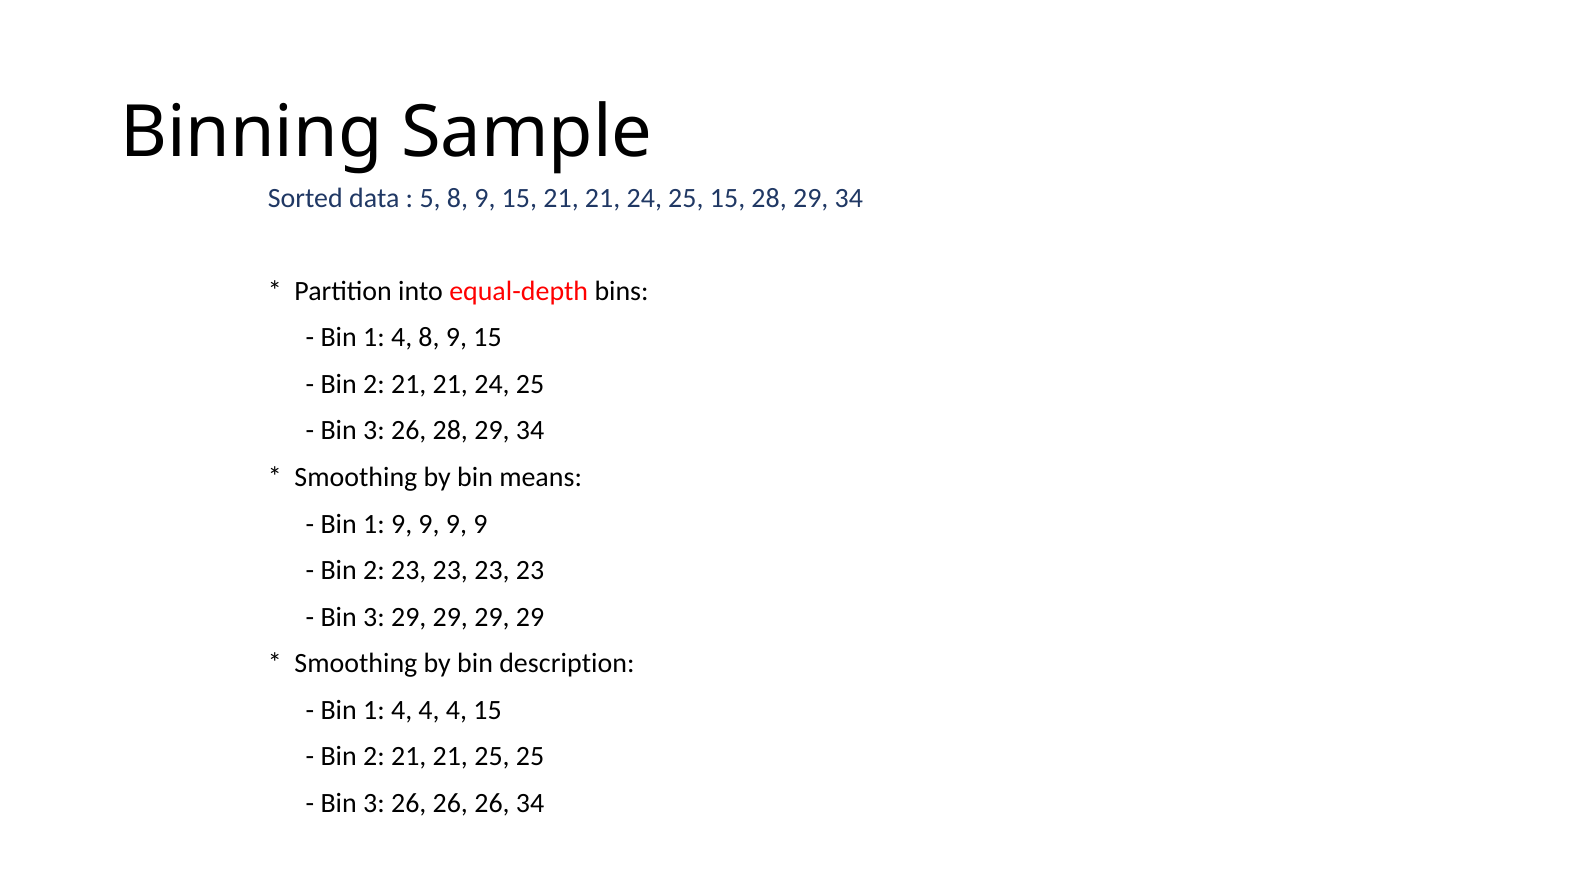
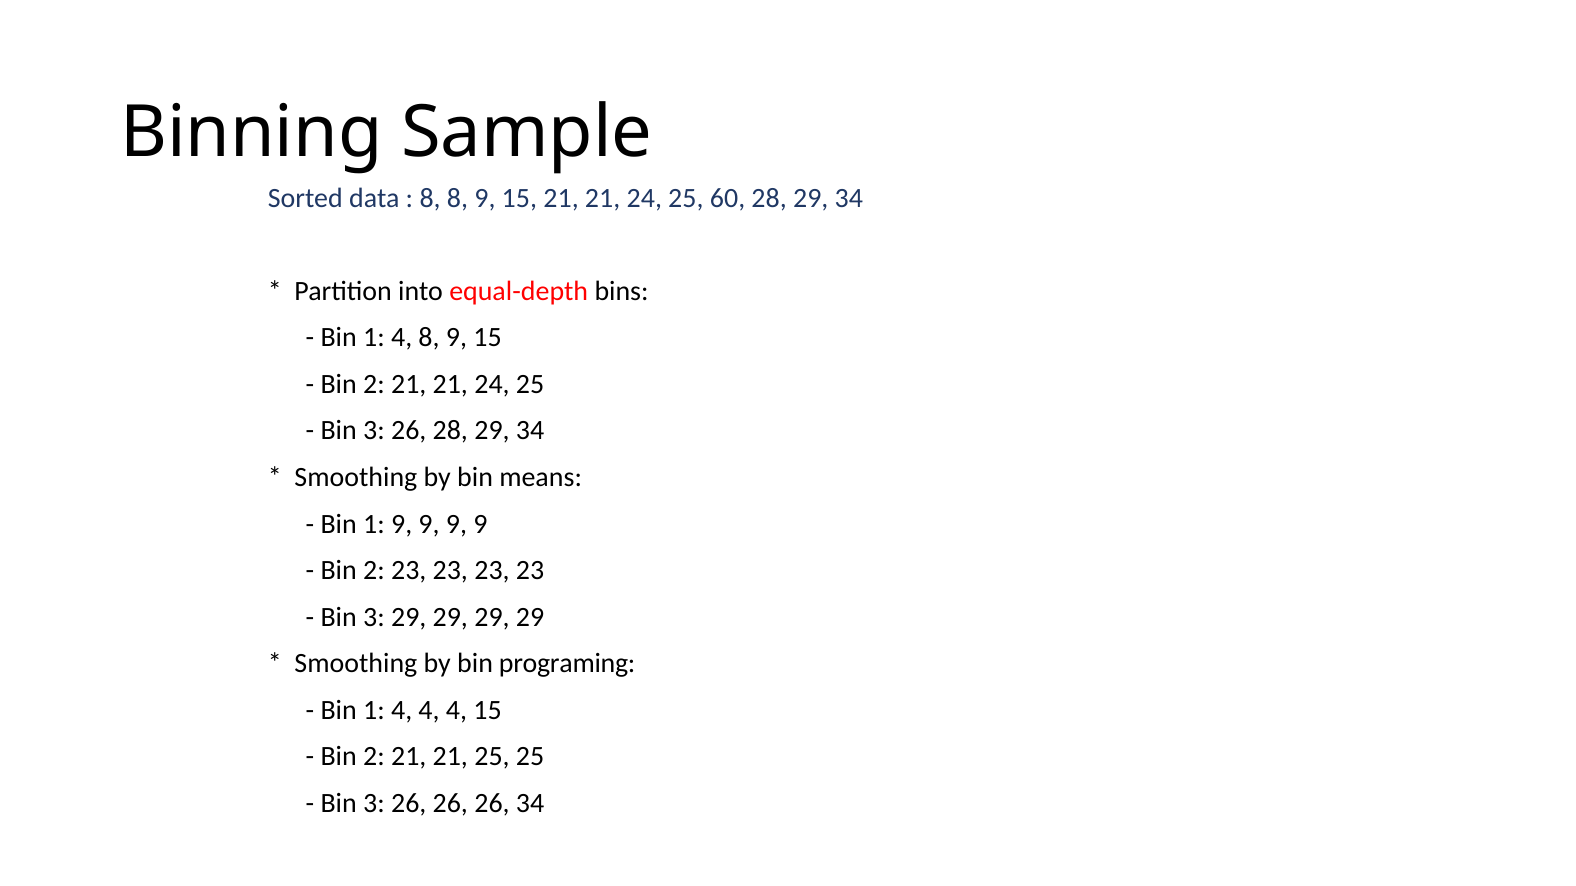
5 at (430, 198): 5 -> 8
25 15: 15 -> 60
description: description -> programing
